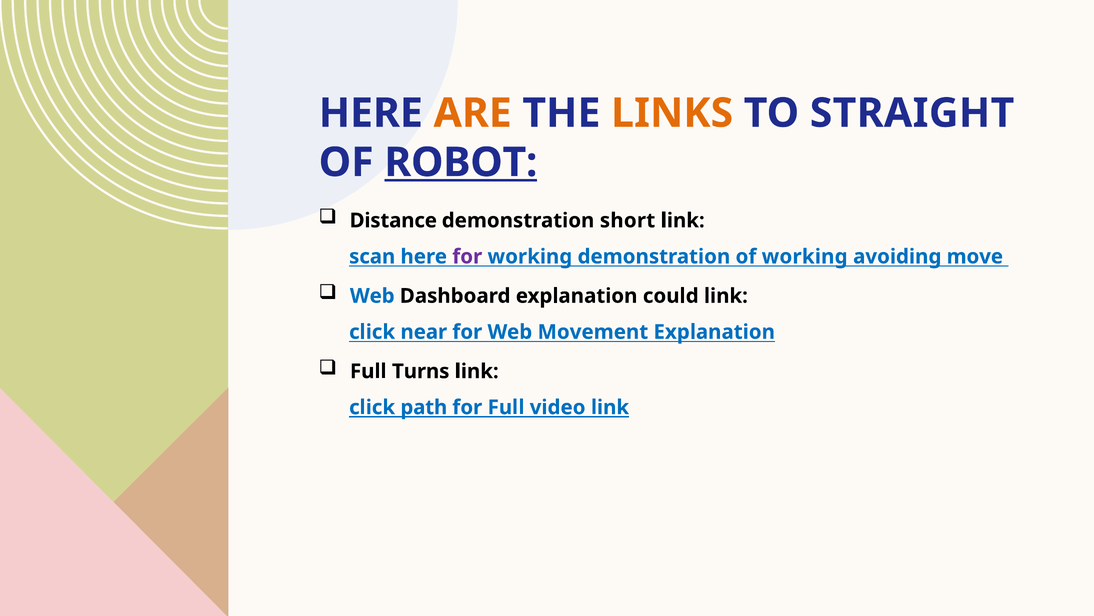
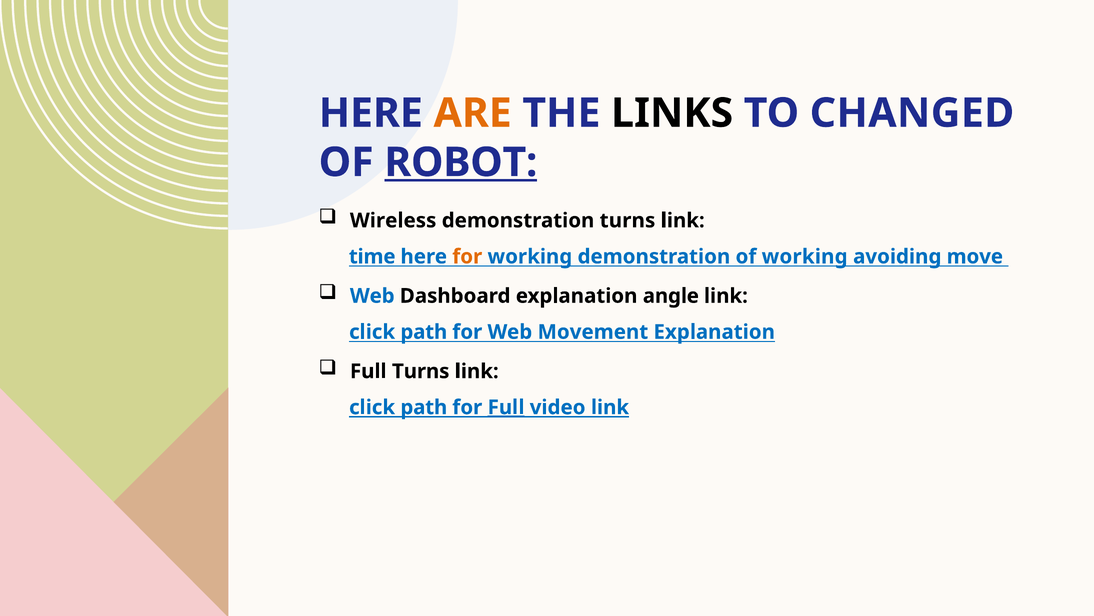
LINKS colour: orange -> black
STRAIGHT: STRAIGHT -> CHANGED
Distance: Distance -> Wireless
demonstration short: short -> turns
scan: scan -> time
for at (467, 256) colour: purple -> orange
could: could -> angle
near at (424, 332): near -> path
Full at (506, 407) underline: none -> present
